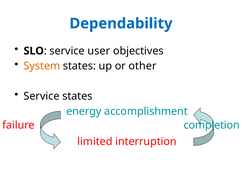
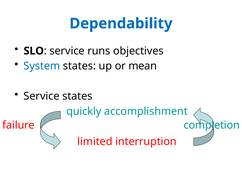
user: user -> runs
System colour: orange -> blue
other: other -> mean
energy: energy -> quickly
